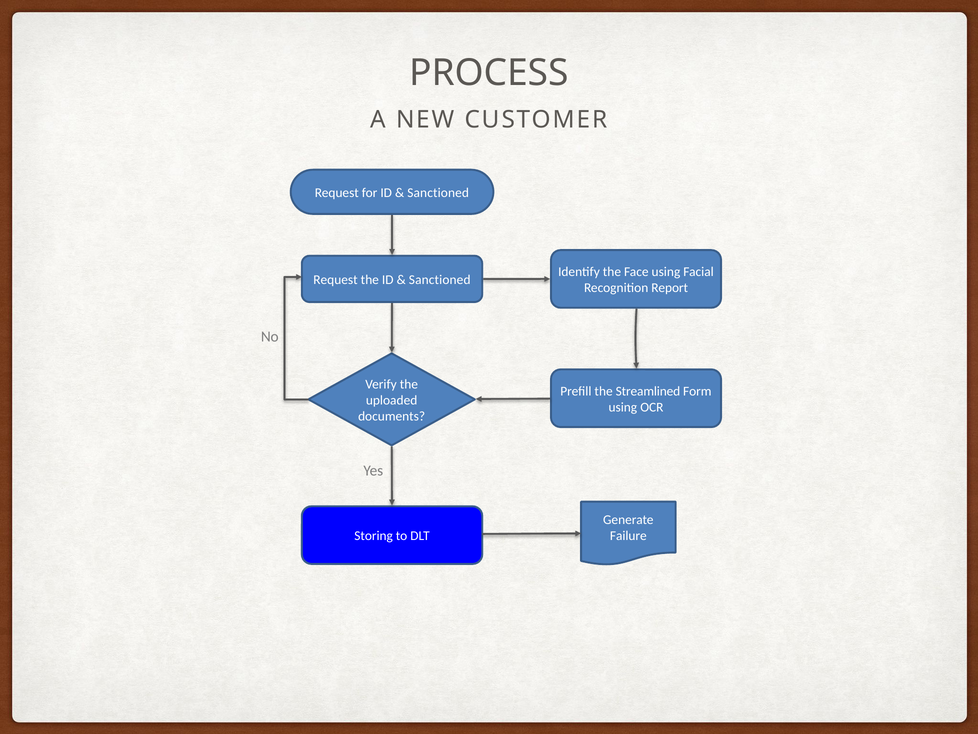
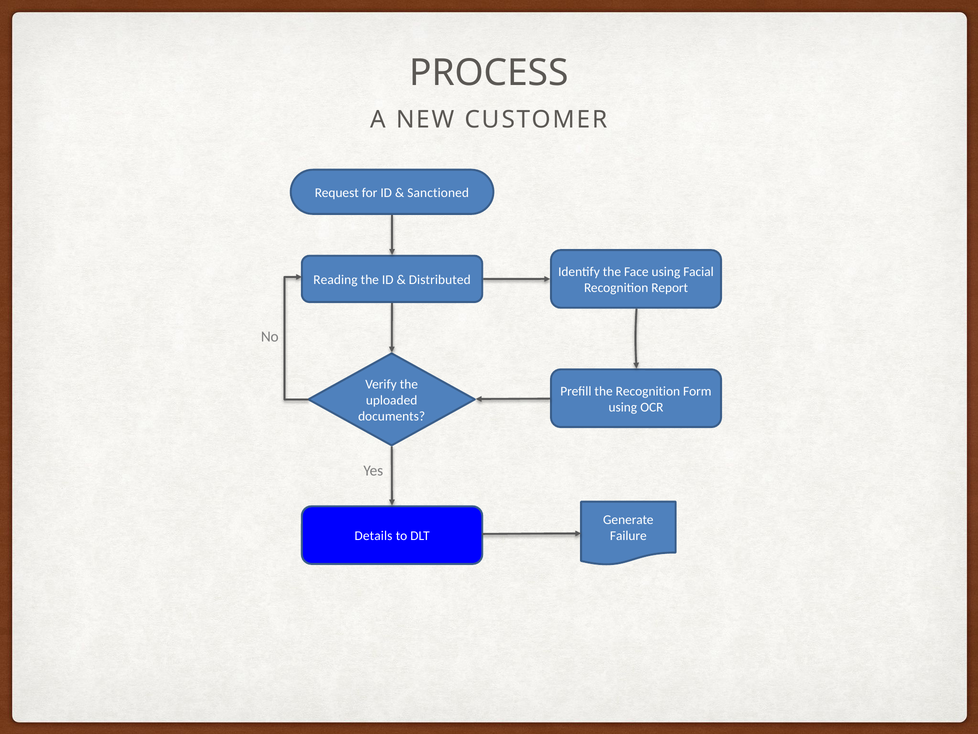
Request at (335, 280): Request -> Reading
Sanctioned at (440, 280): Sanctioned -> Distributed
the Streamlined: Streamlined -> Recognition
Storing: Storing -> Details
